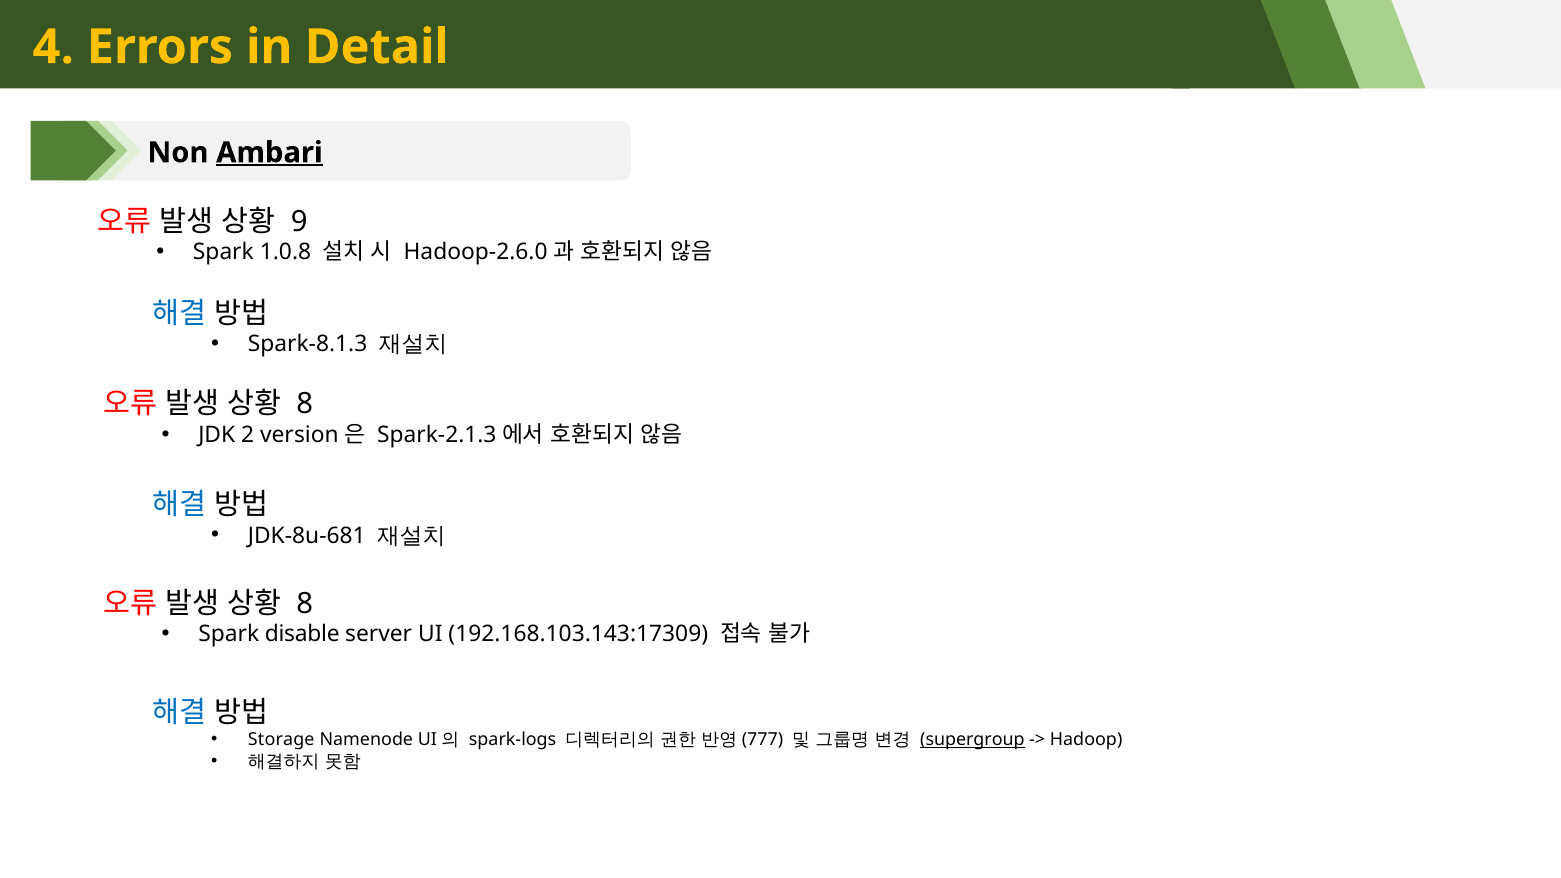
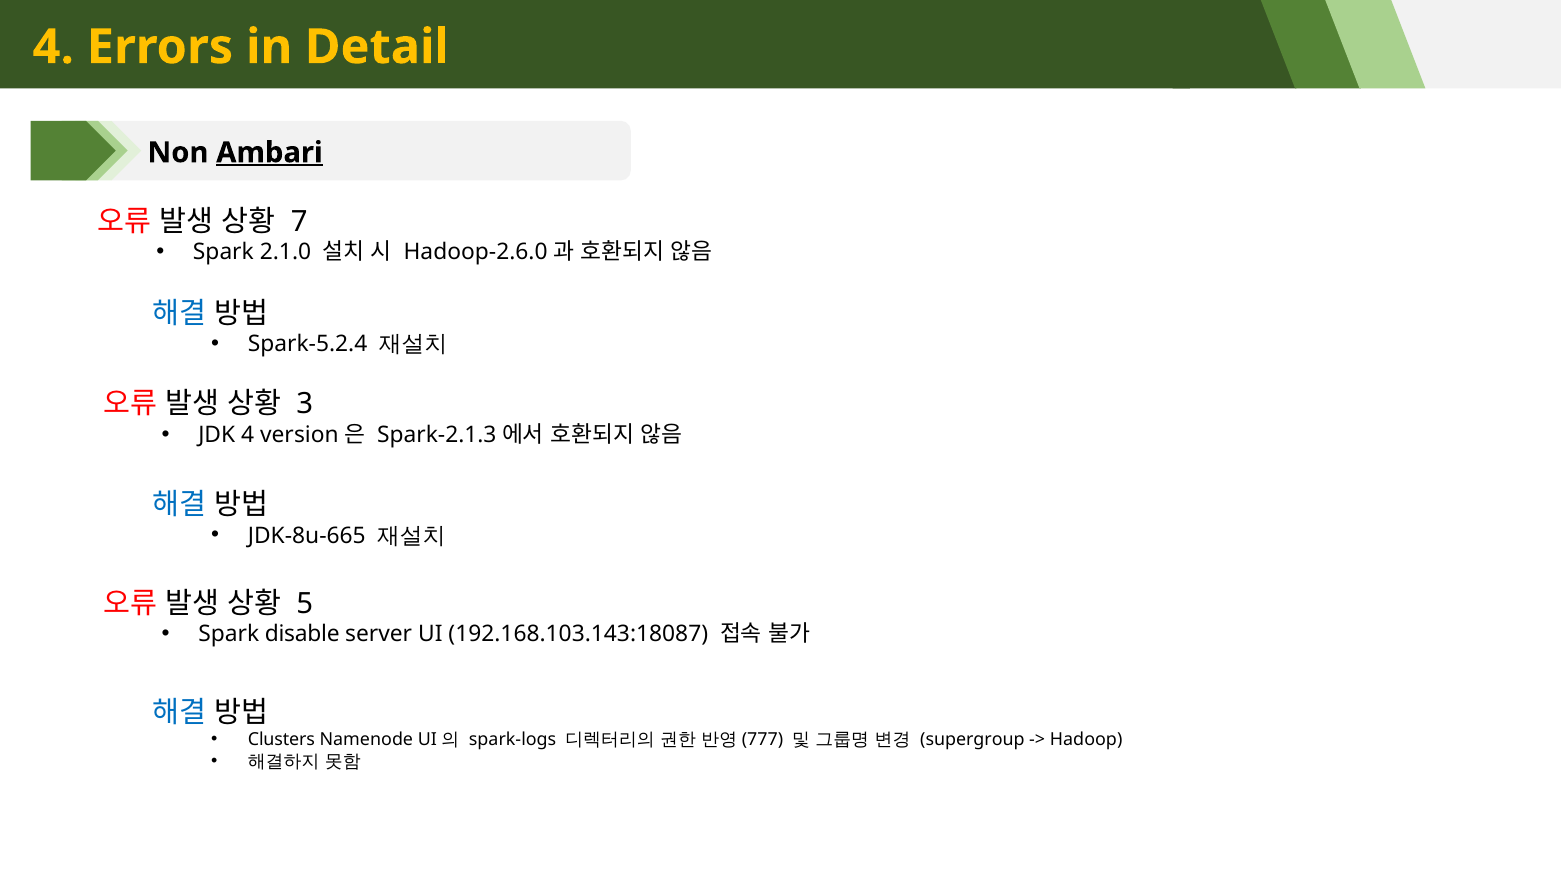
9: 9 -> 7
1.0.8: 1.0.8 -> 2.1.0
Spark-8.1.3: Spark-8.1.3 -> Spark-5.2.4
8 at (305, 404): 8 -> 3
JDK 2: 2 -> 4
JDK-8u-681: JDK-8u-681 -> JDK-8u-665
8 at (305, 604): 8 -> 5
192.168.103.143:17309: 192.168.103.143:17309 -> 192.168.103.143:18087
Storage: Storage -> Clusters
supergroup underline: present -> none
